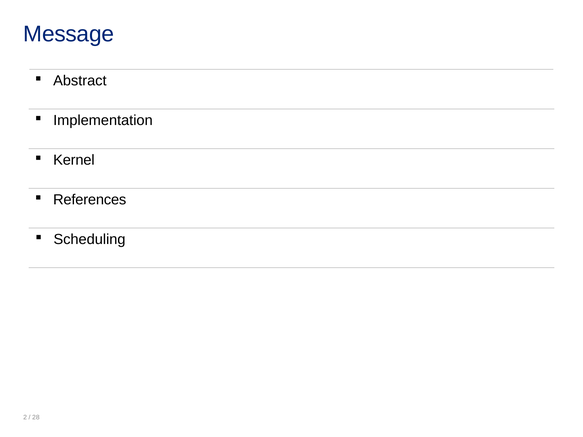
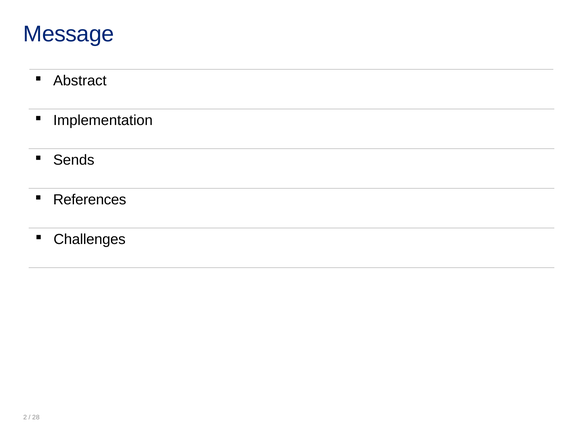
Kernel: Kernel -> Sends
Scheduling: Scheduling -> Challenges
